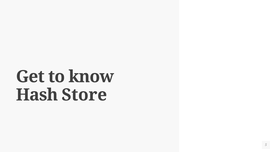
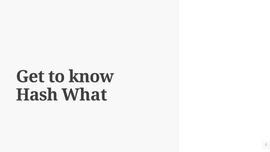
Store: Store -> What
